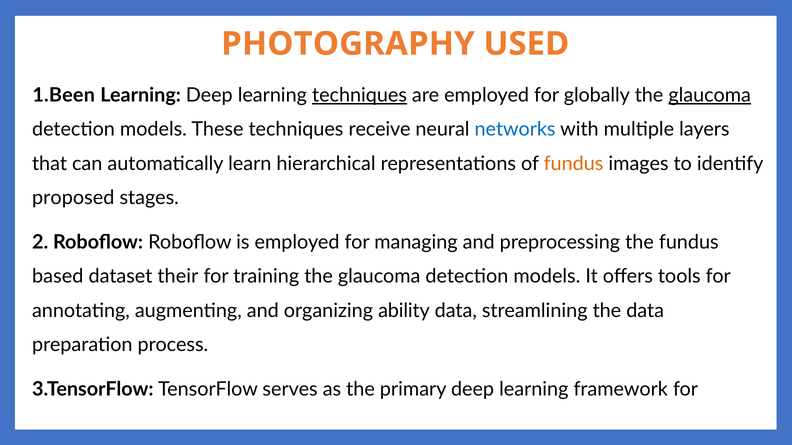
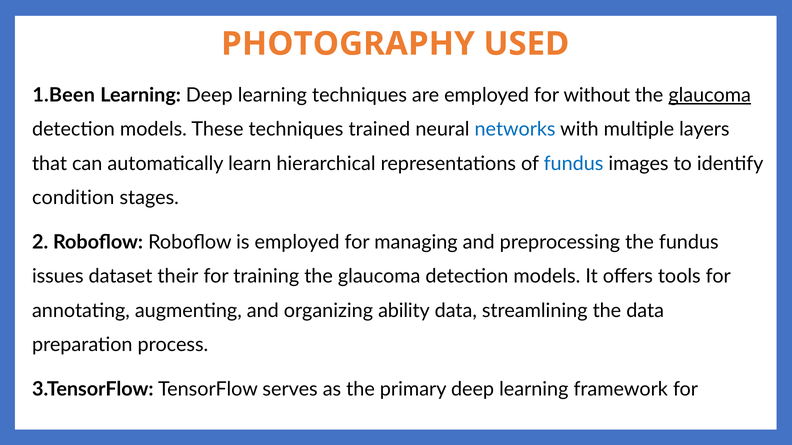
techniques at (360, 95) underline: present -> none
globally: globally -> without
receive: receive -> trained
fundus at (574, 164) colour: orange -> blue
proposed: proposed -> condition
based: based -> issues
